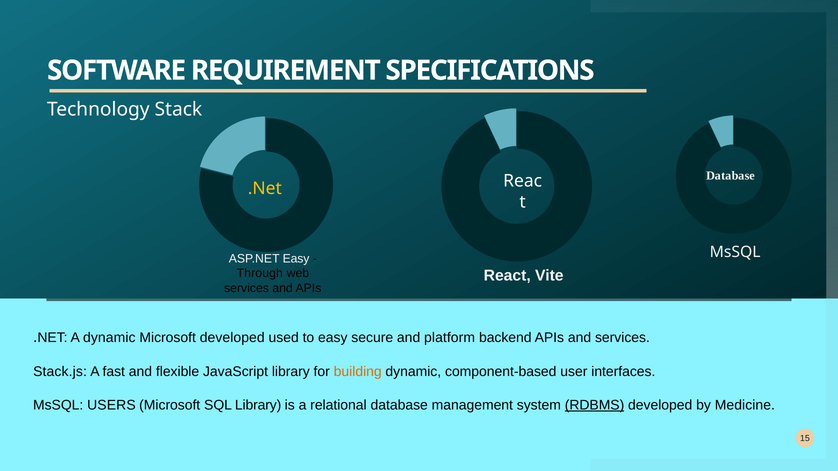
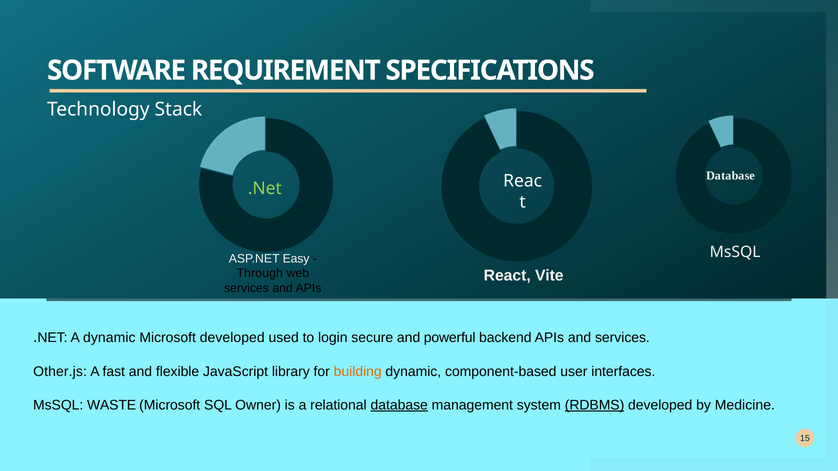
.Net at (265, 188) colour: yellow -> light green
to easy: easy -> login
platform: platform -> powerful
Stack.js: Stack.js -> Other.js
USERS: USERS -> WASTE
SQL Library: Library -> Owner
database at (399, 405) underline: none -> present
